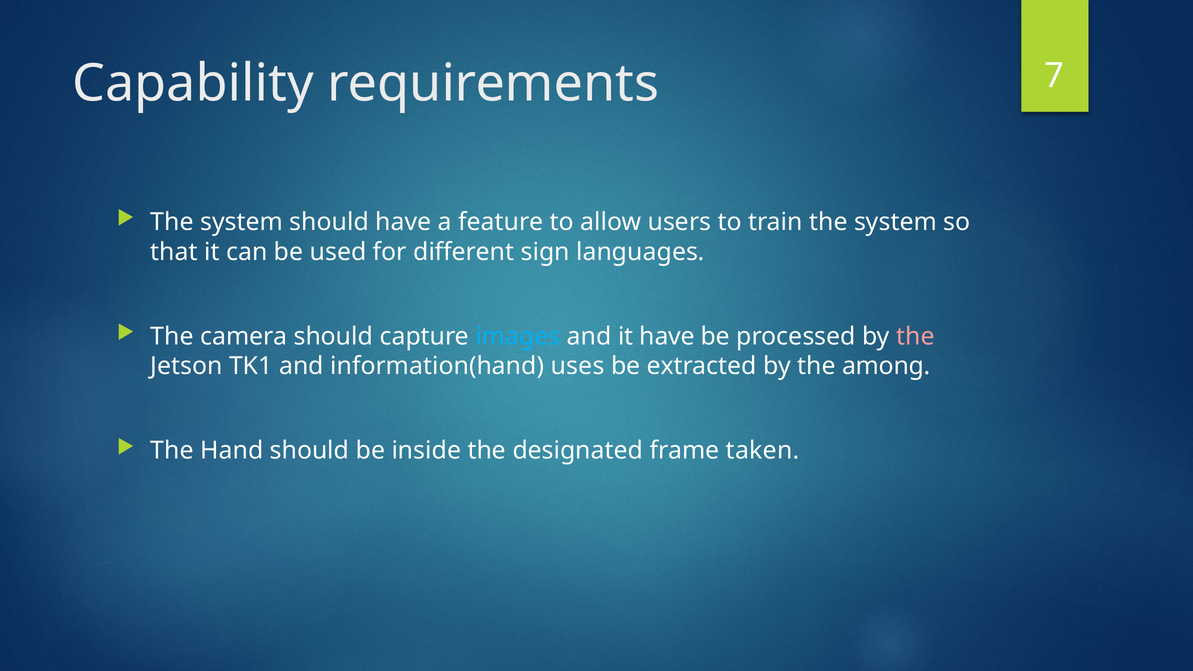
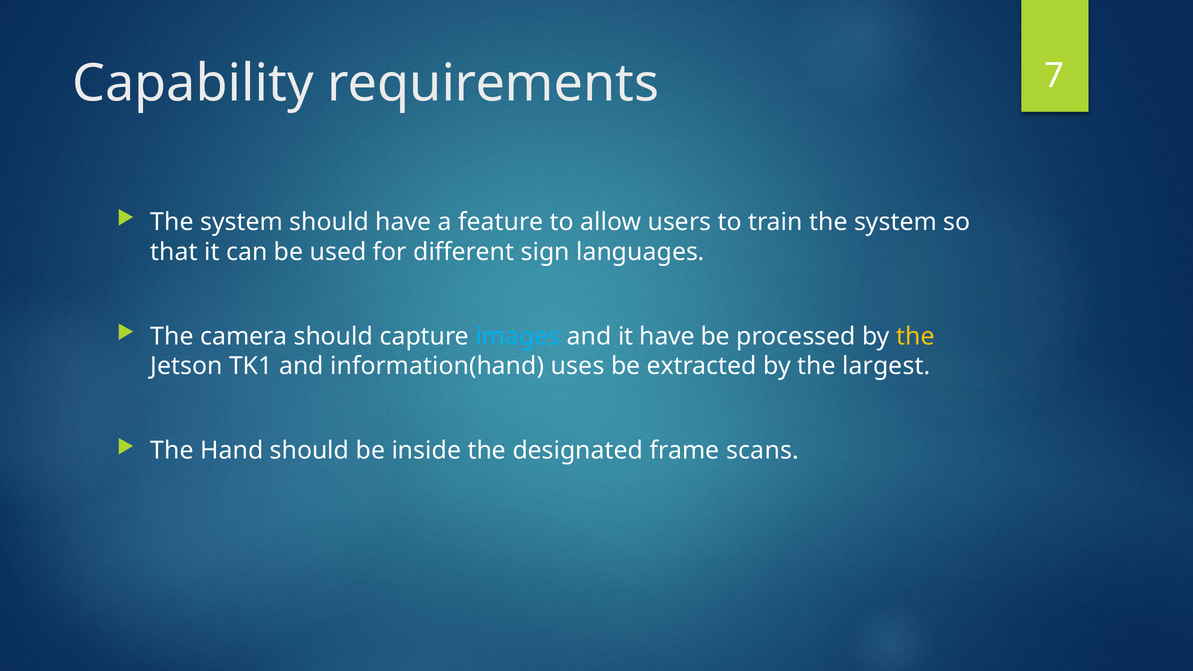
the at (915, 336) colour: pink -> yellow
among: among -> largest
taken: taken -> scans
